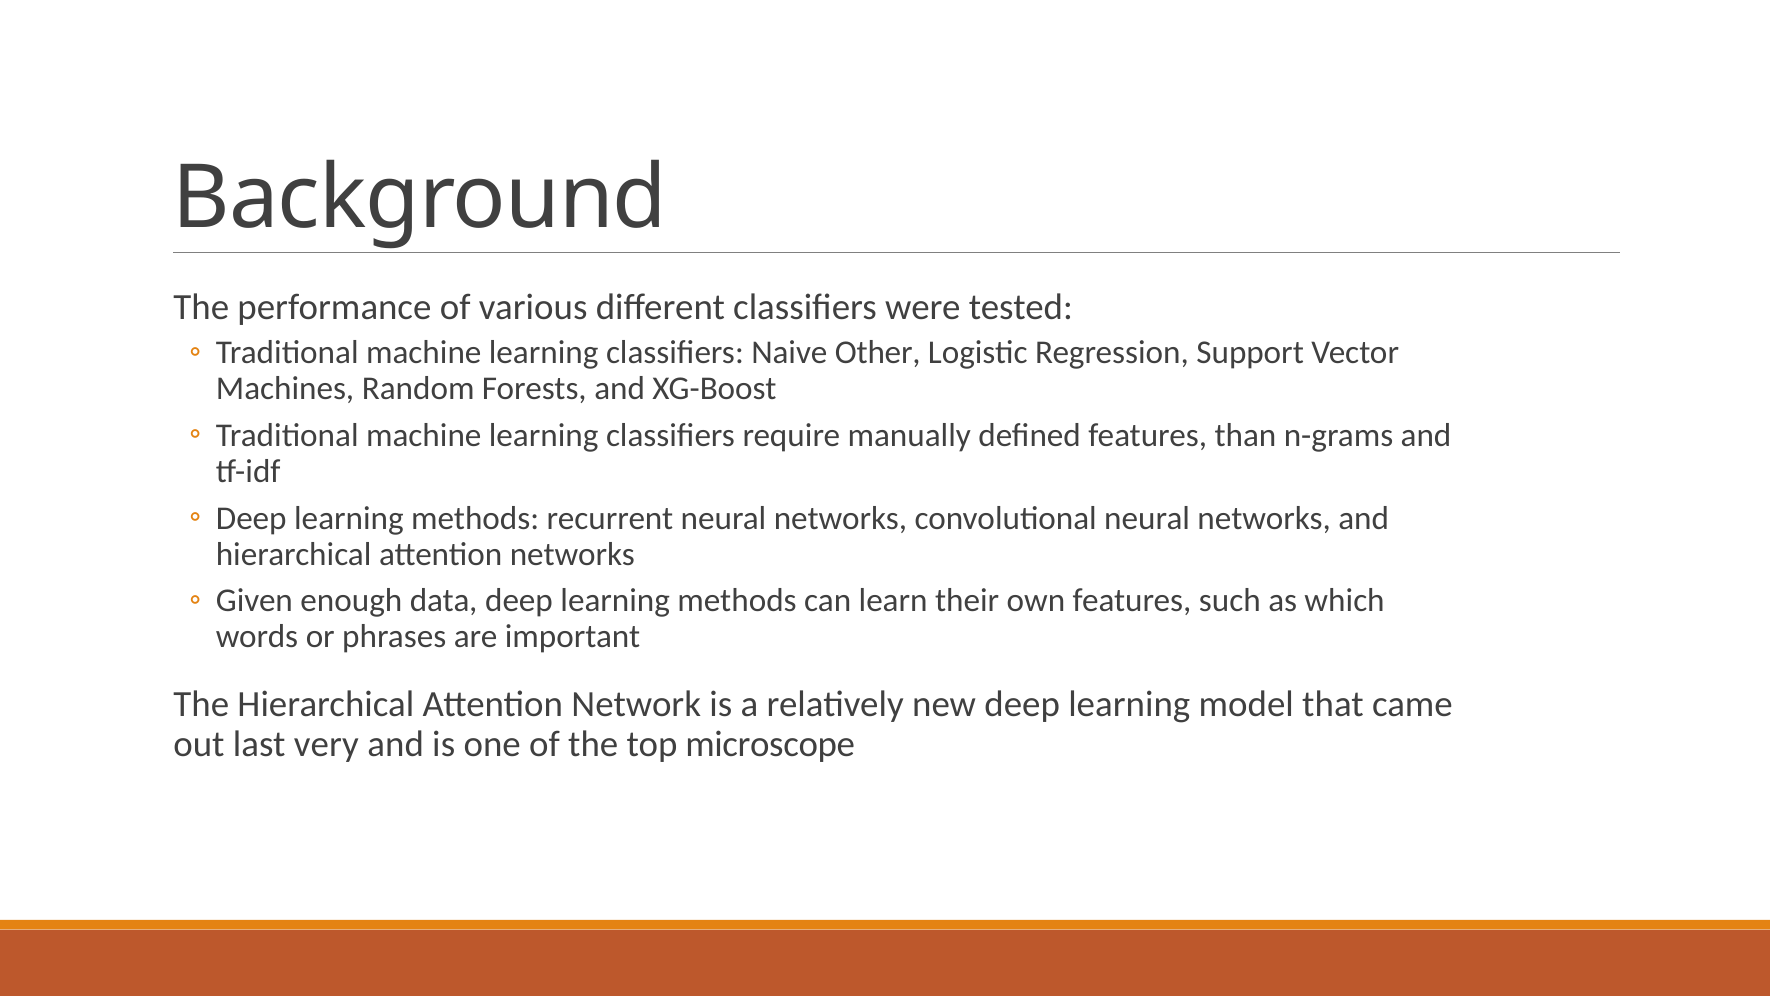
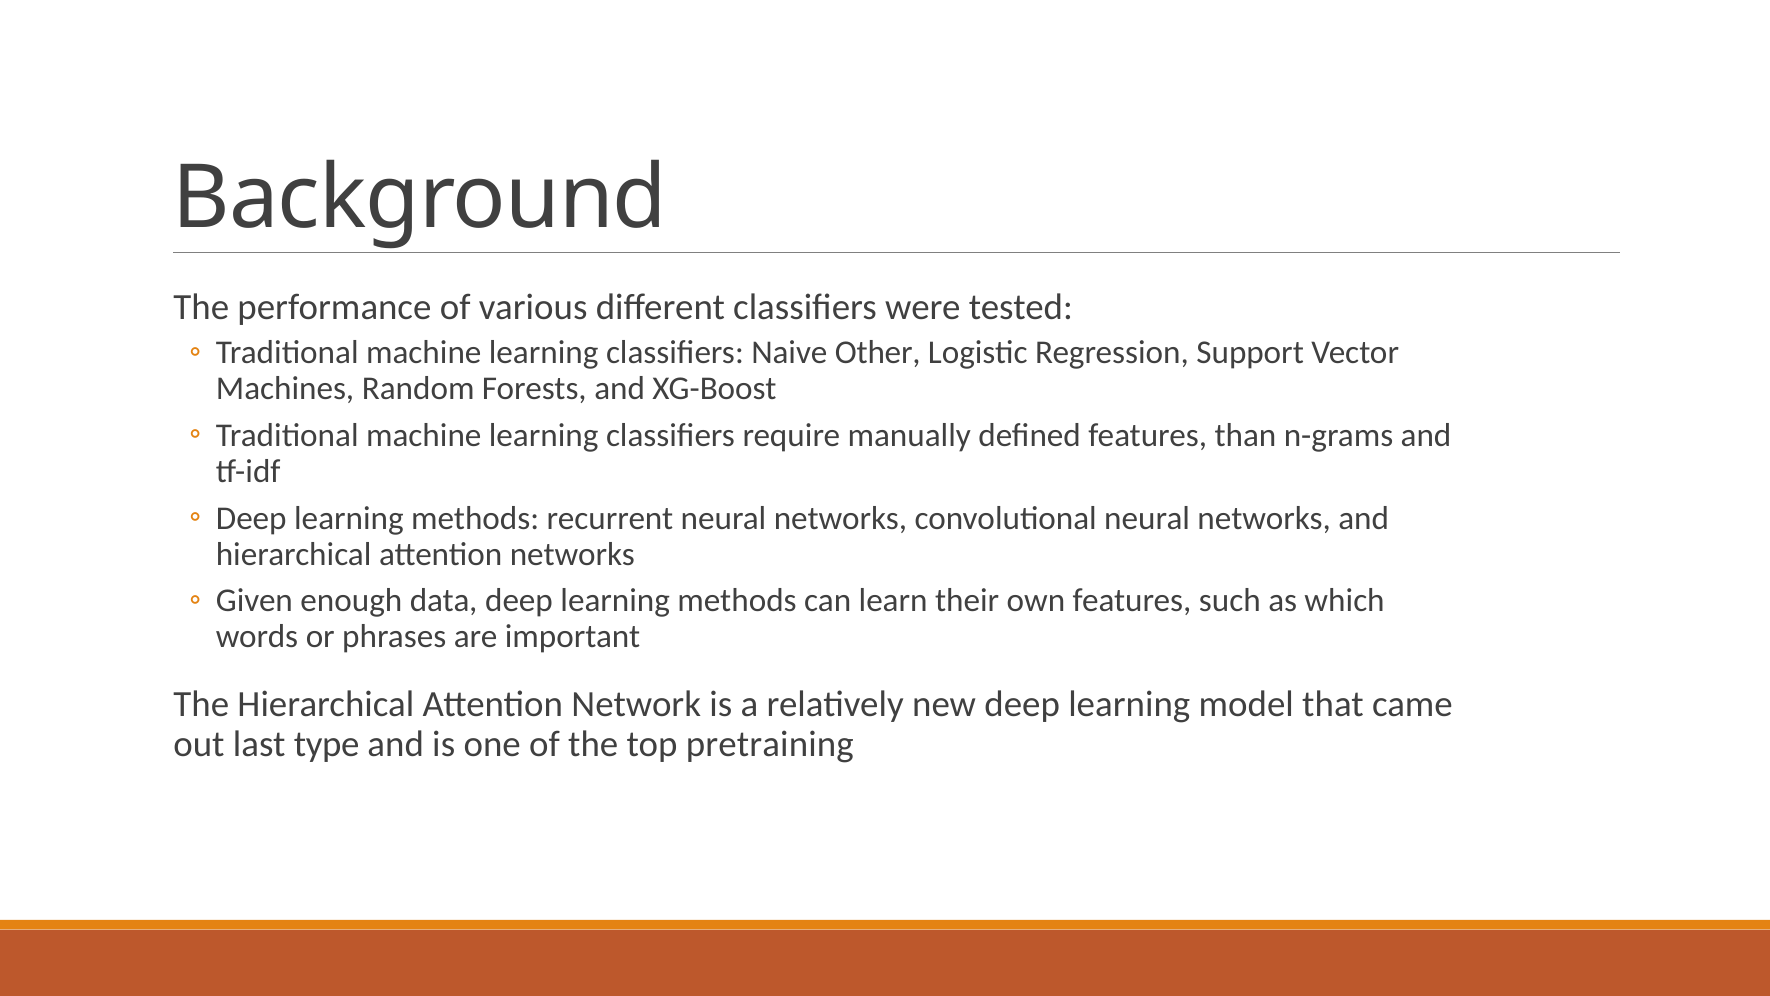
very: very -> type
microscope: microscope -> pretraining
